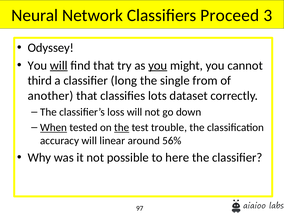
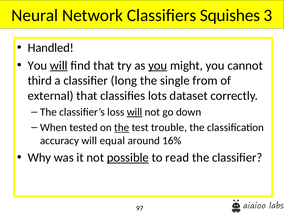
Proceed: Proceed -> Squishes
Odyssey: Odyssey -> Handled
another: another -> external
will at (135, 112) underline: none -> present
When underline: present -> none
linear: linear -> equal
56%: 56% -> 16%
possible underline: none -> present
here: here -> read
